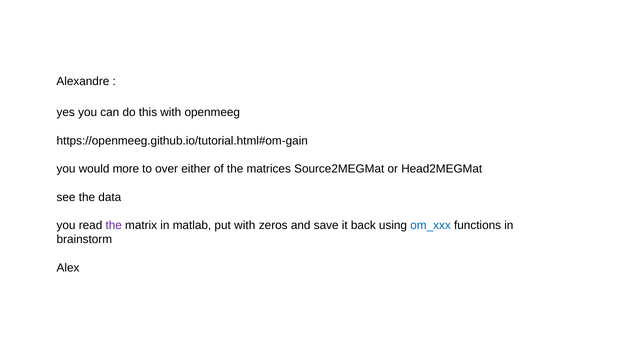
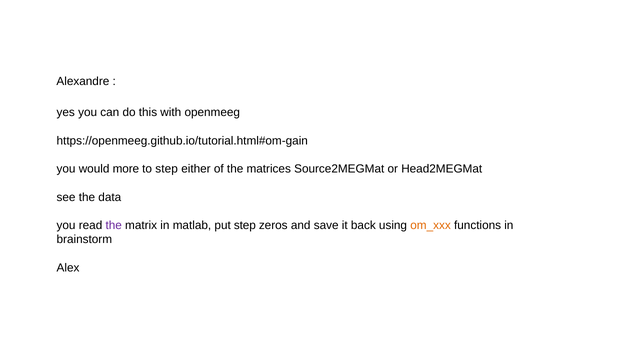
to over: over -> step
put with: with -> step
om_xxx colour: blue -> orange
